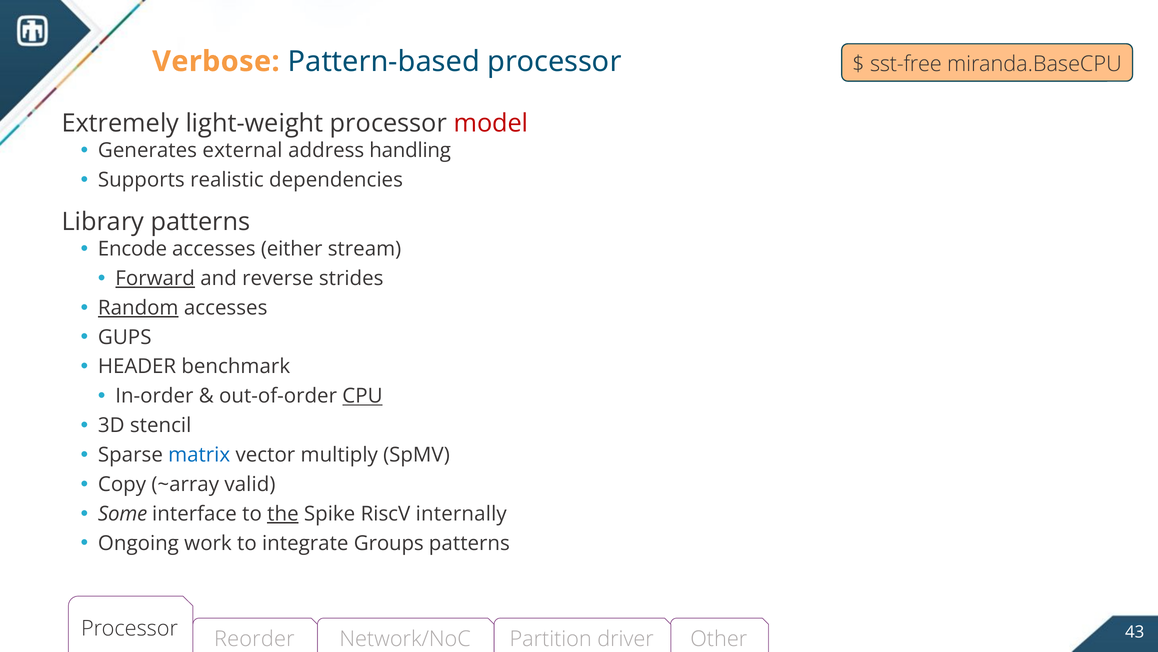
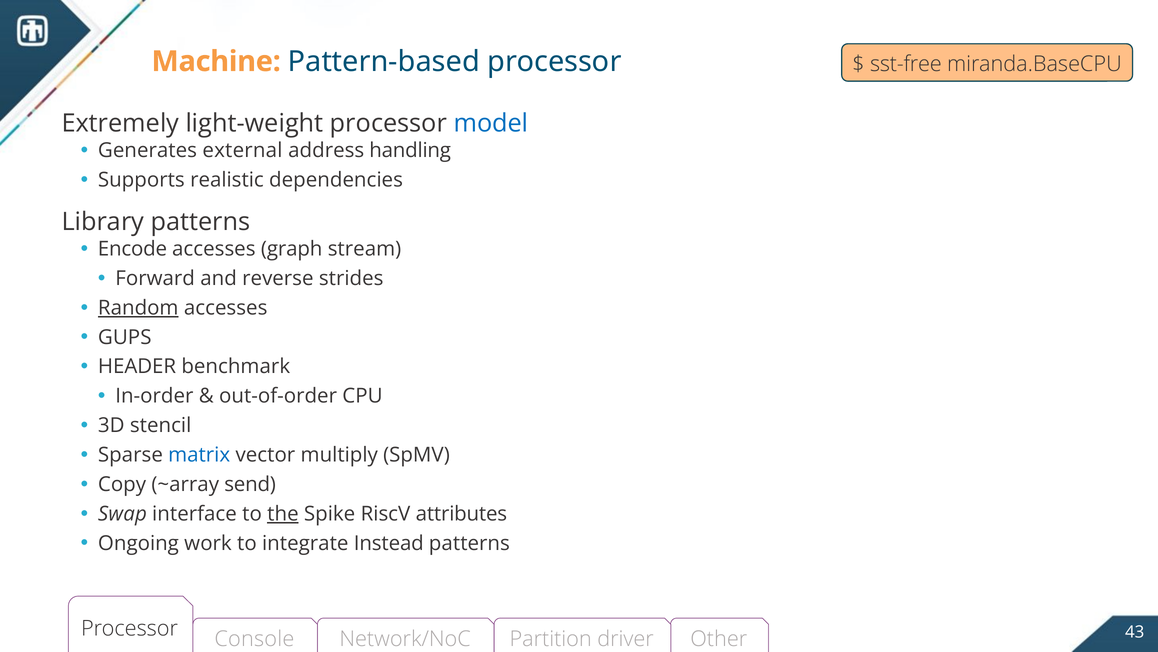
Verbose: Verbose -> Machine
model colour: red -> blue
either: either -> graph
Forward underline: present -> none
CPU underline: present -> none
valid: valid -> send
Some: Some -> Swap
internally: internally -> attributes
Groups: Groups -> Instead
Reorder: Reorder -> Console
